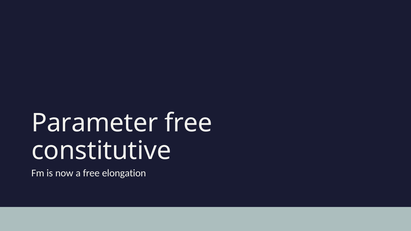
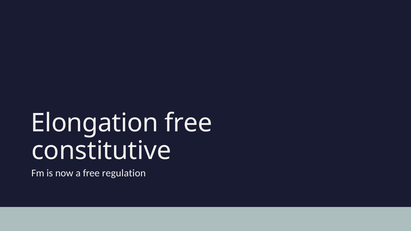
Parameter: Parameter -> Elongation
elongation: elongation -> regulation
